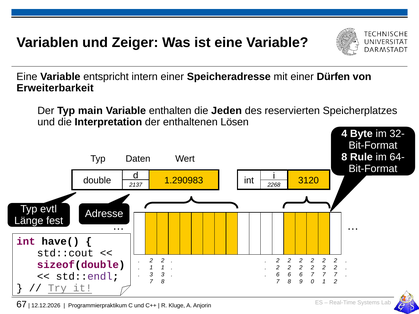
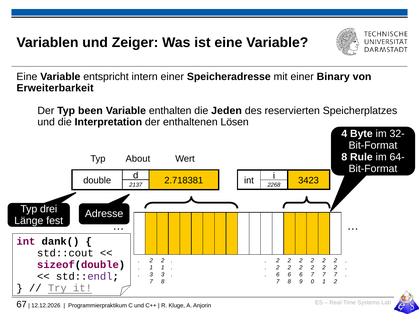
Dürfen: Dürfen -> Binary
main: main -> been
Daten: Daten -> About
1.290983: 1.290983 -> 2.718381
3120: 3120 -> 3423
evtl: evtl -> drei
have(: have( -> dank(
